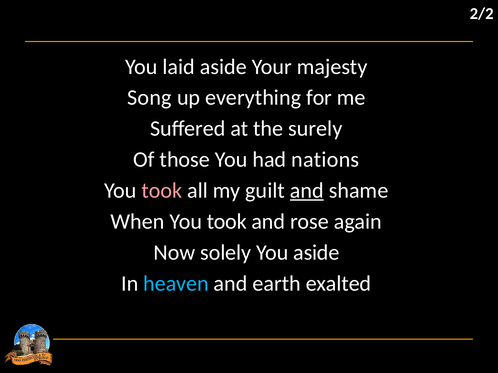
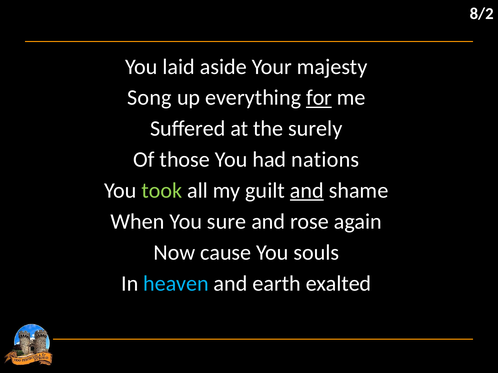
2/2: 2/2 -> 8/2
for underline: none -> present
took at (162, 191) colour: pink -> light green
When You took: took -> sure
solely: solely -> cause
You aside: aside -> souls
